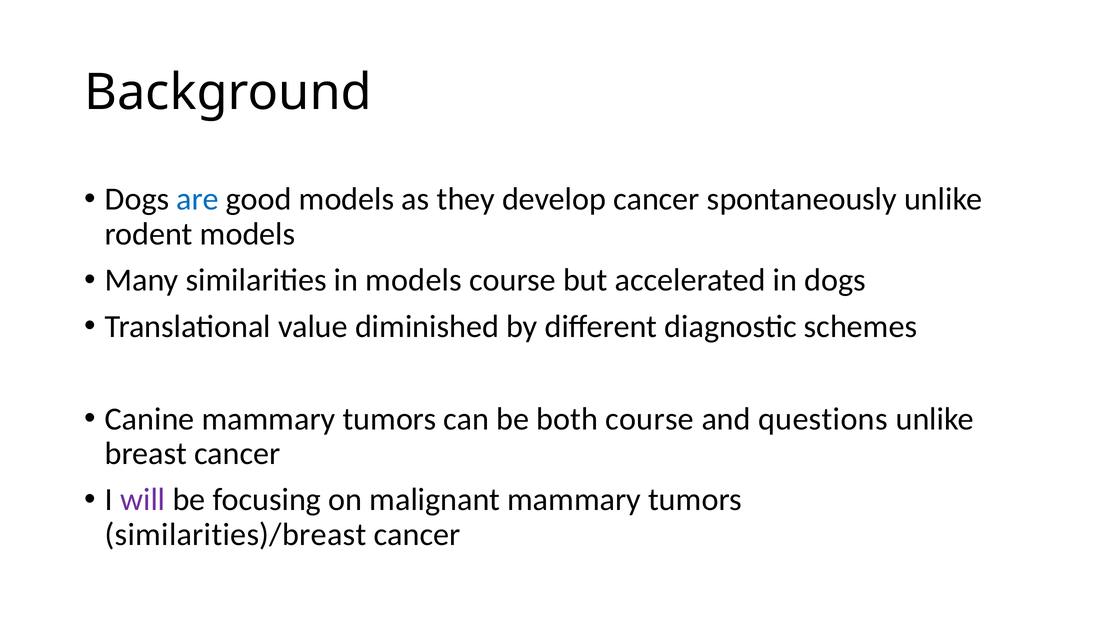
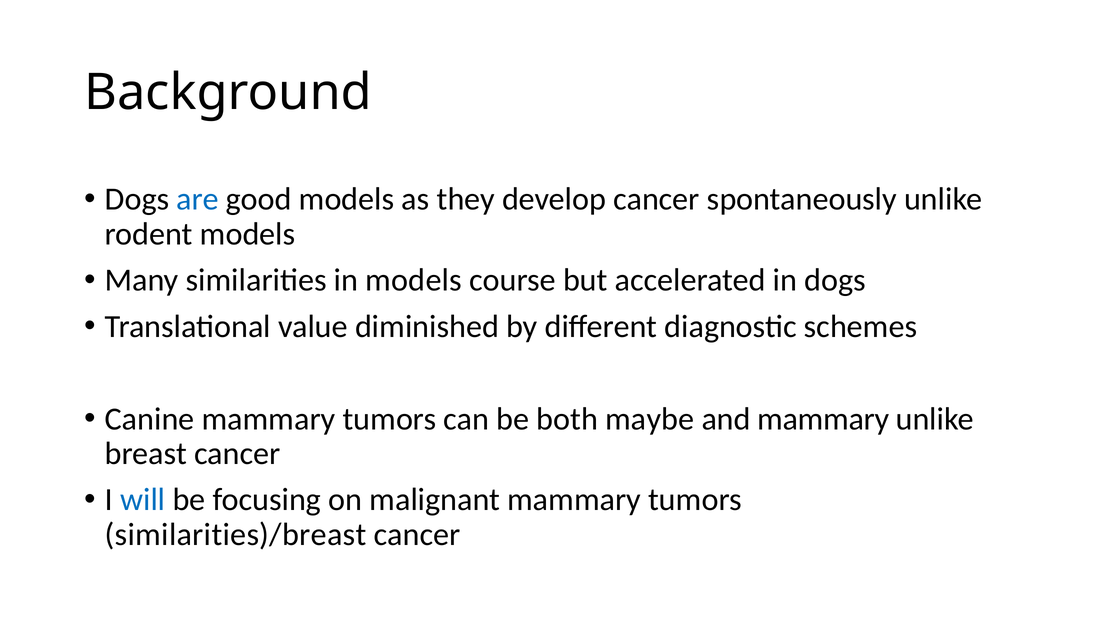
both course: course -> maybe
and questions: questions -> mammary
will colour: purple -> blue
